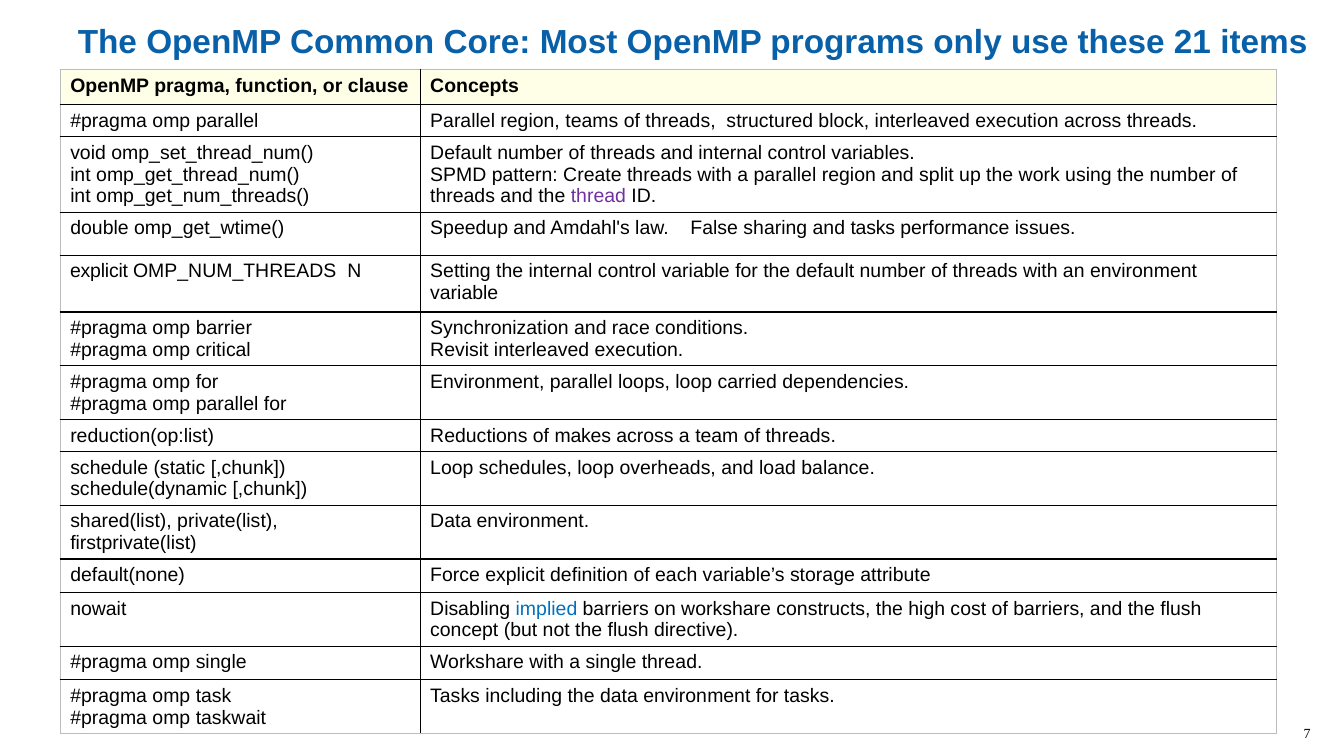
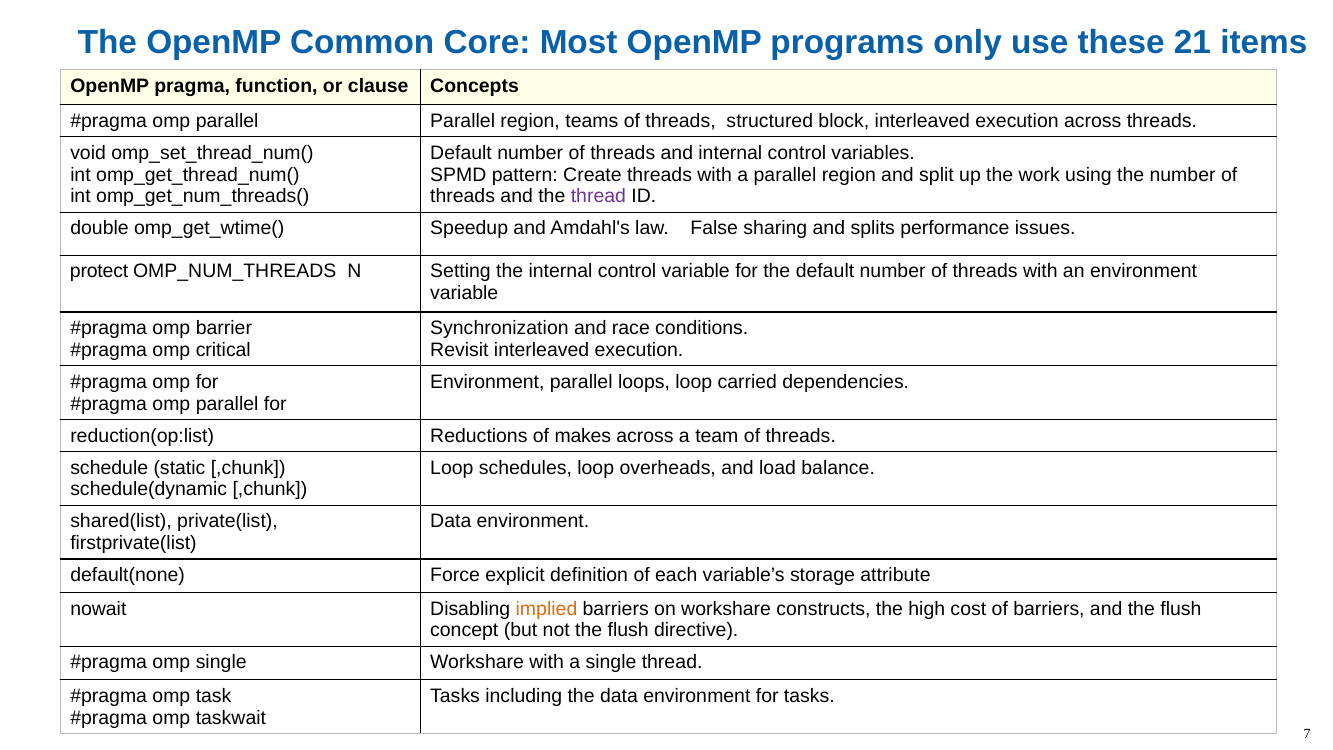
and tasks: tasks -> splits
explicit at (99, 271): explicit -> protect
implied colour: blue -> orange
